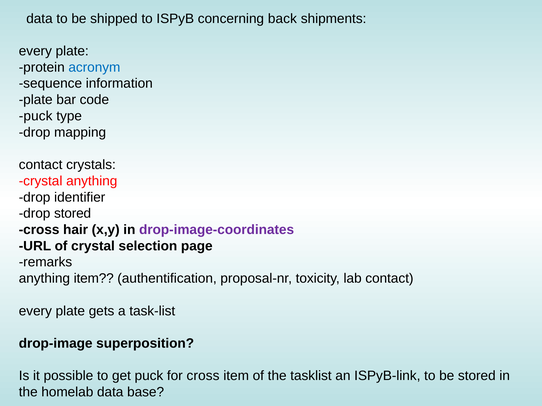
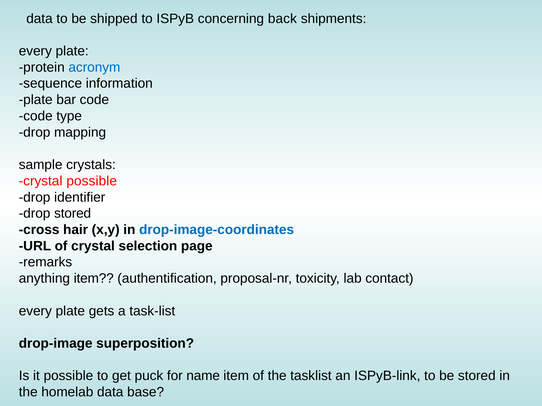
puck at (36, 116): puck -> code
contact at (41, 165): contact -> sample
crystal anything: anything -> possible
drop-image-coordinates colour: purple -> blue
for cross: cross -> name
